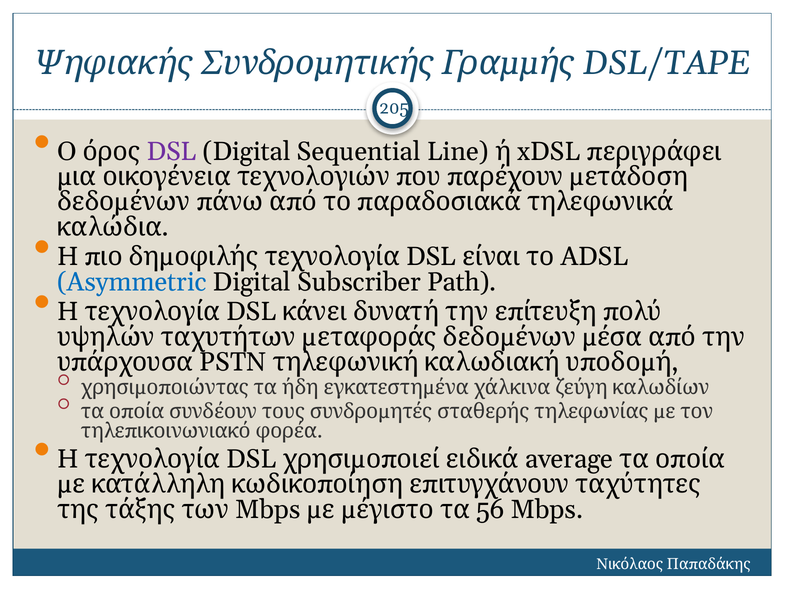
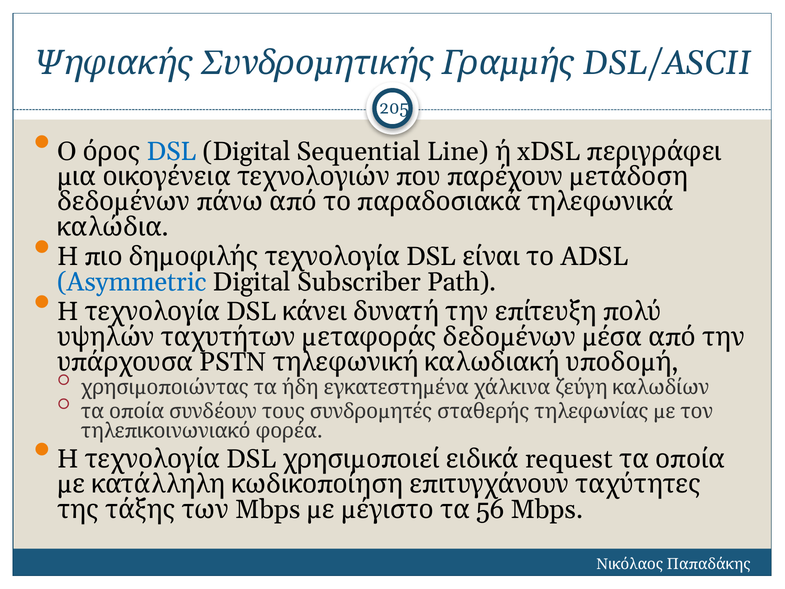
TAPE: TAPE -> ASCII
DSL at (172, 151) colour: purple -> blue
average: average -> request
